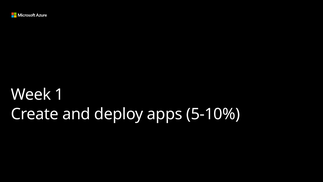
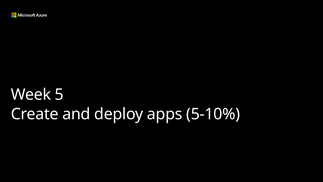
1: 1 -> 5
